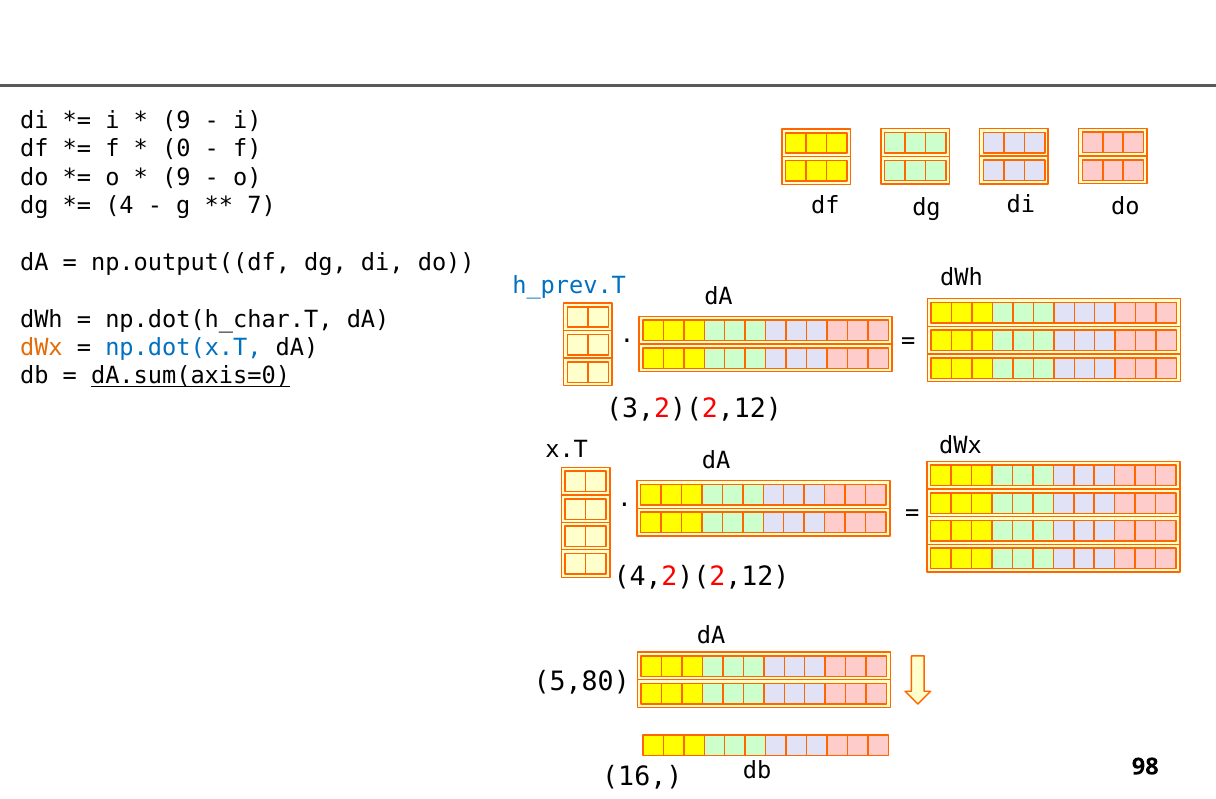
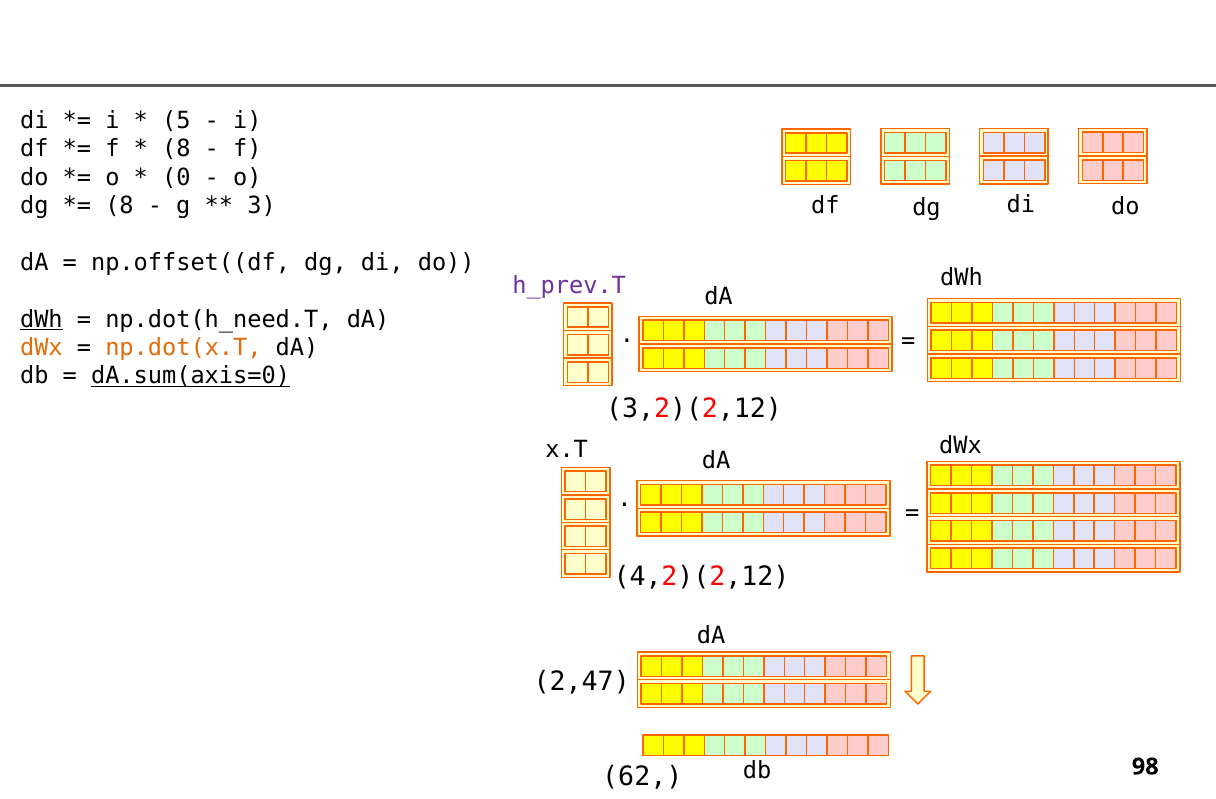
9 at (176, 121): 9 -> 5
0 at (176, 149): 0 -> 8
9 at (176, 177): 9 -> 0
4 at (119, 206): 4 -> 8
7: 7 -> 3
np.output((df: np.output((df -> np.offset((df
h_prev.T colour: blue -> purple
dWh at (41, 319) underline: none -> present
np.dot(h_char.T: np.dot(h_char.T -> np.dot(h_need.T
np.dot(x.T colour: blue -> orange
5,80: 5,80 -> 2,47
16: 16 -> 62
